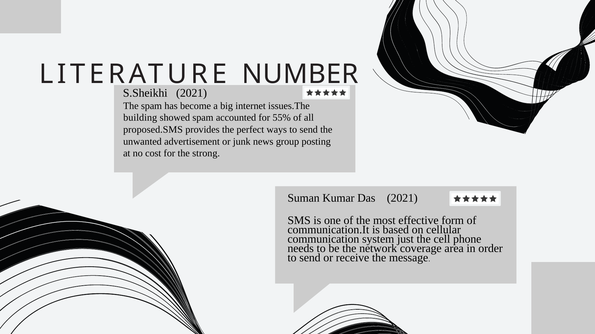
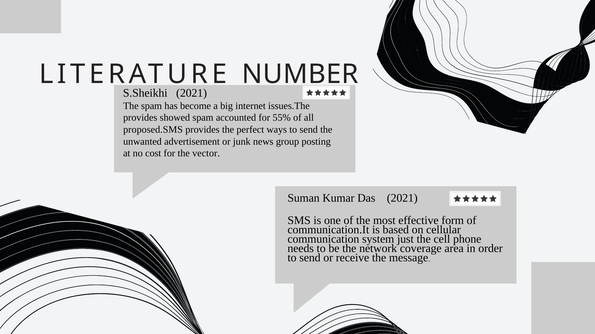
building at (140, 118): building -> provides
strong: strong -> vector
